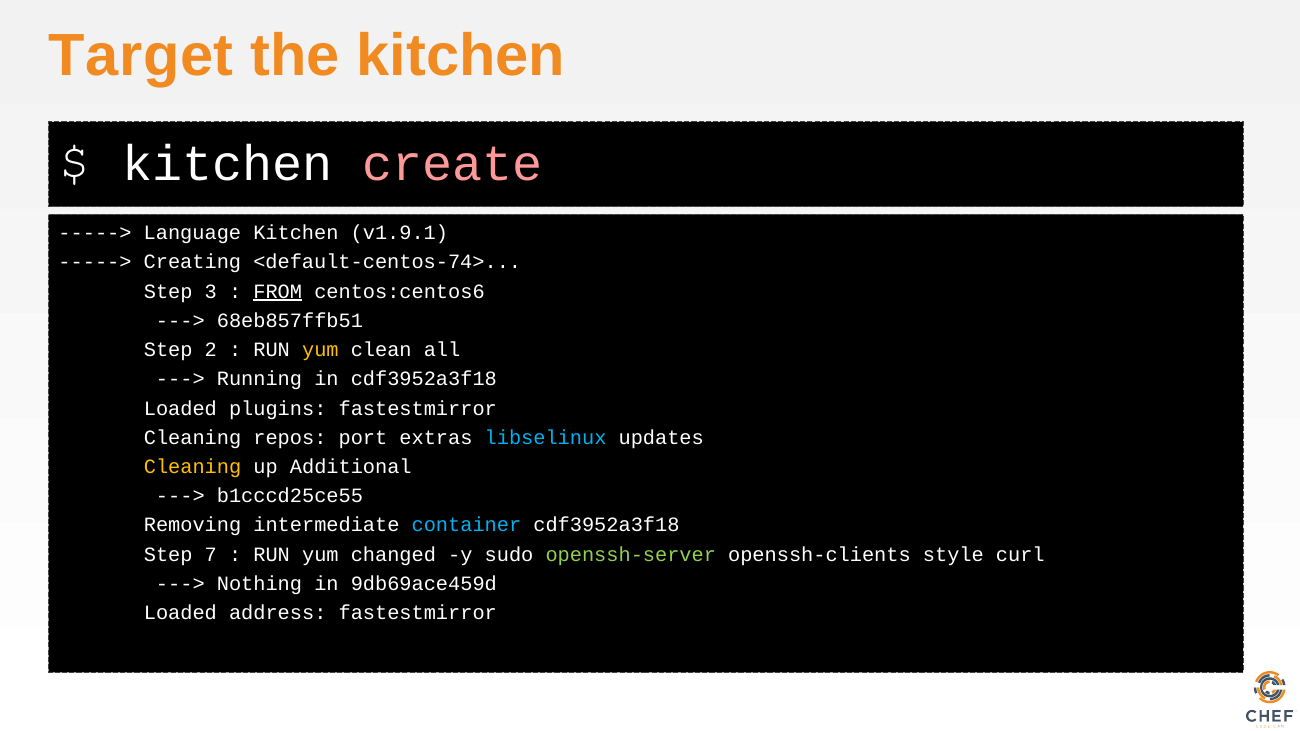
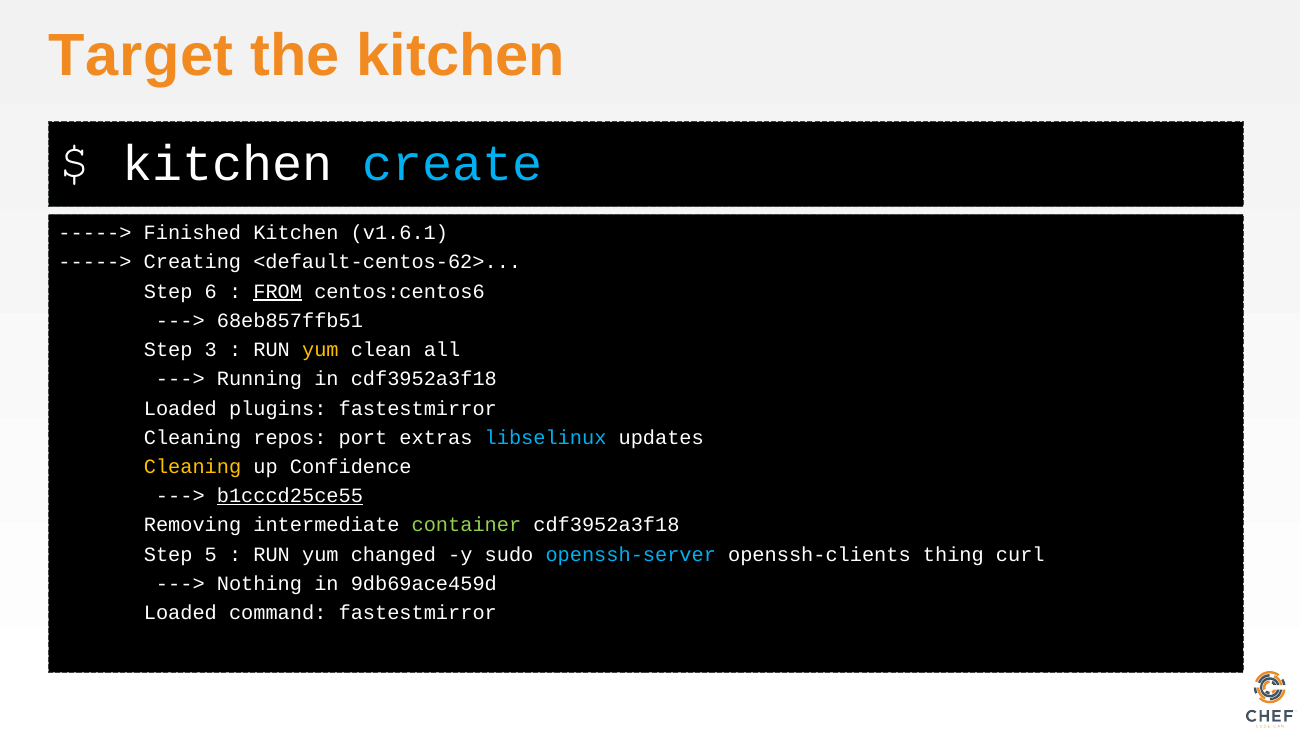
create colour: pink -> light blue
Language: Language -> Finished
v1.9.1: v1.9.1 -> v1.6.1
<default-centos-74>: <default-centos-74> -> <default-centos-62>
3: 3 -> 6
2: 2 -> 3
Additional: Additional -> Confidence
b1cccd25ce55 underline: none -> present
container colour: light blue -> light green
7: 7 -> 5
openssh-server colour: light green -> light blue
style: style -> thing
address: address -> command
